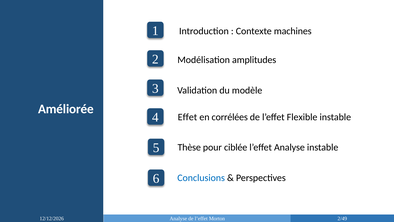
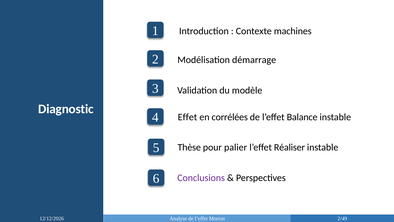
amplitudes: amplitudes -> démarrage
Améliorée: Améliorée -> Diagnostic
Flexible: Flexible -> Balance
ciblée: ciblée -> palier
l’effet Analyse: Analyse -> Réaliser
Conclusions colour: blue -> purple
